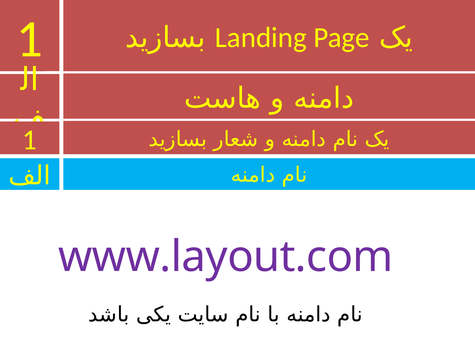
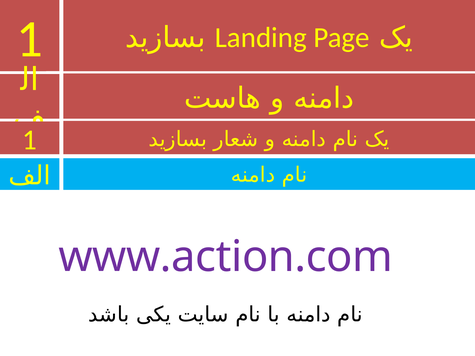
www.layout.com: www.layout.com -> www.action.com
